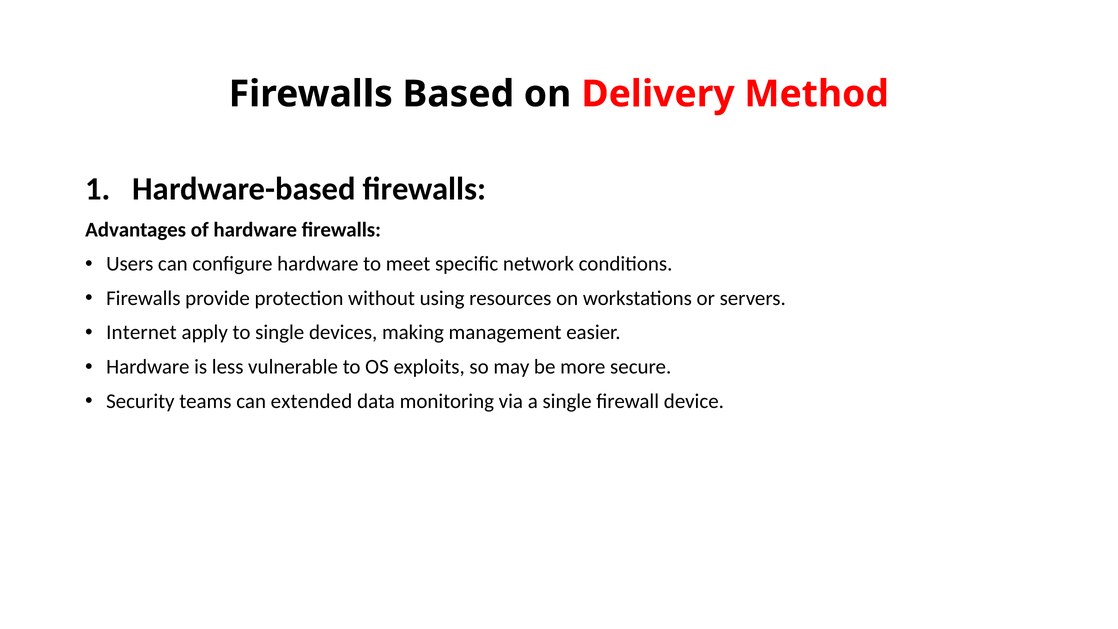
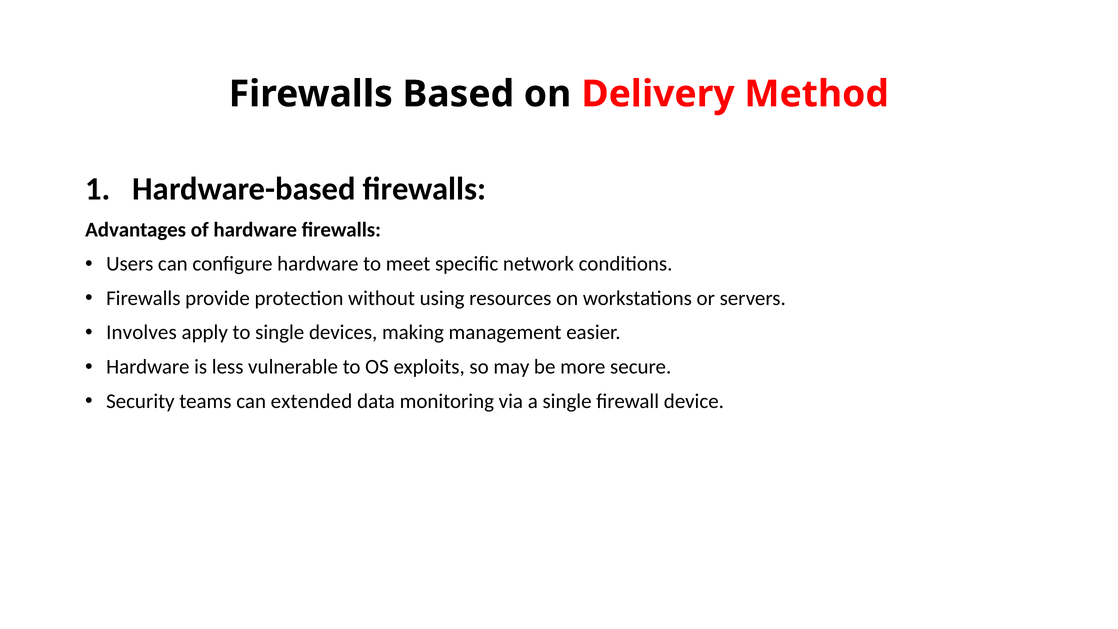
Internet: Internet -> Involves
